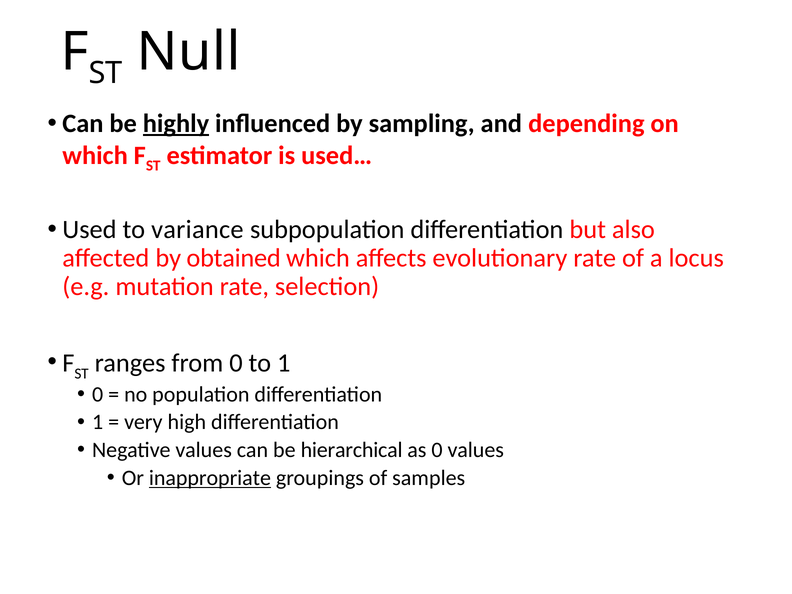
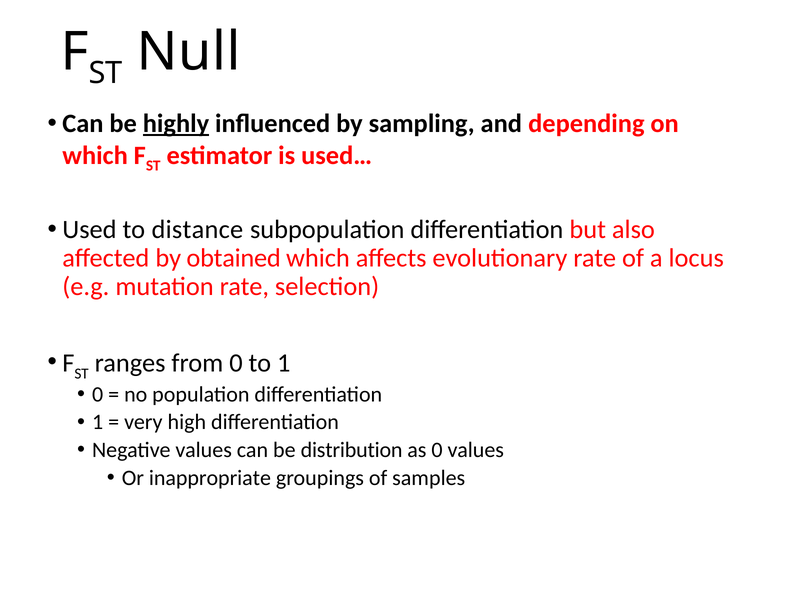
variance: variance -> distance
hierarchical: hierarchical -> distribution
inappropriate underline: present -> none
